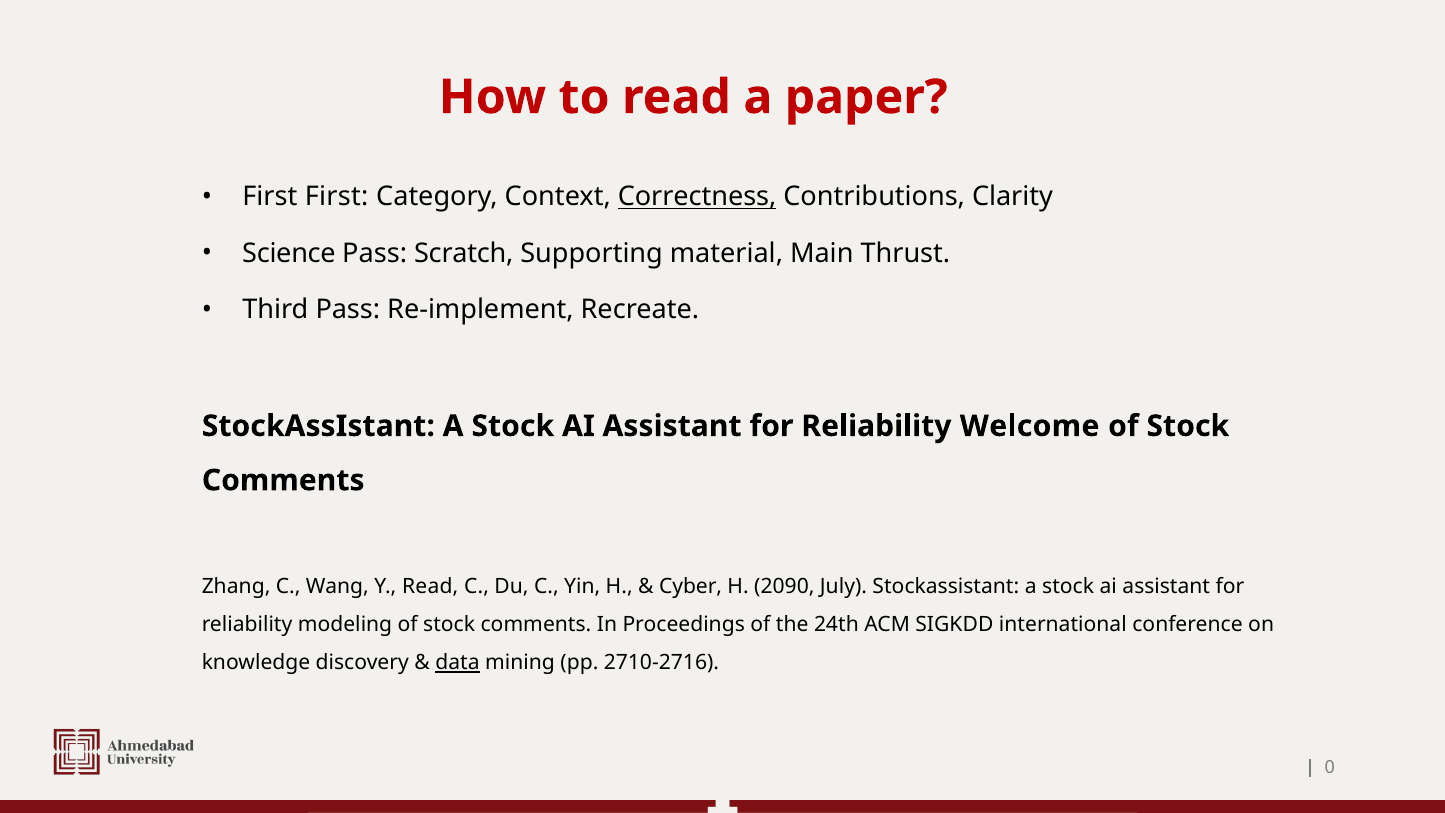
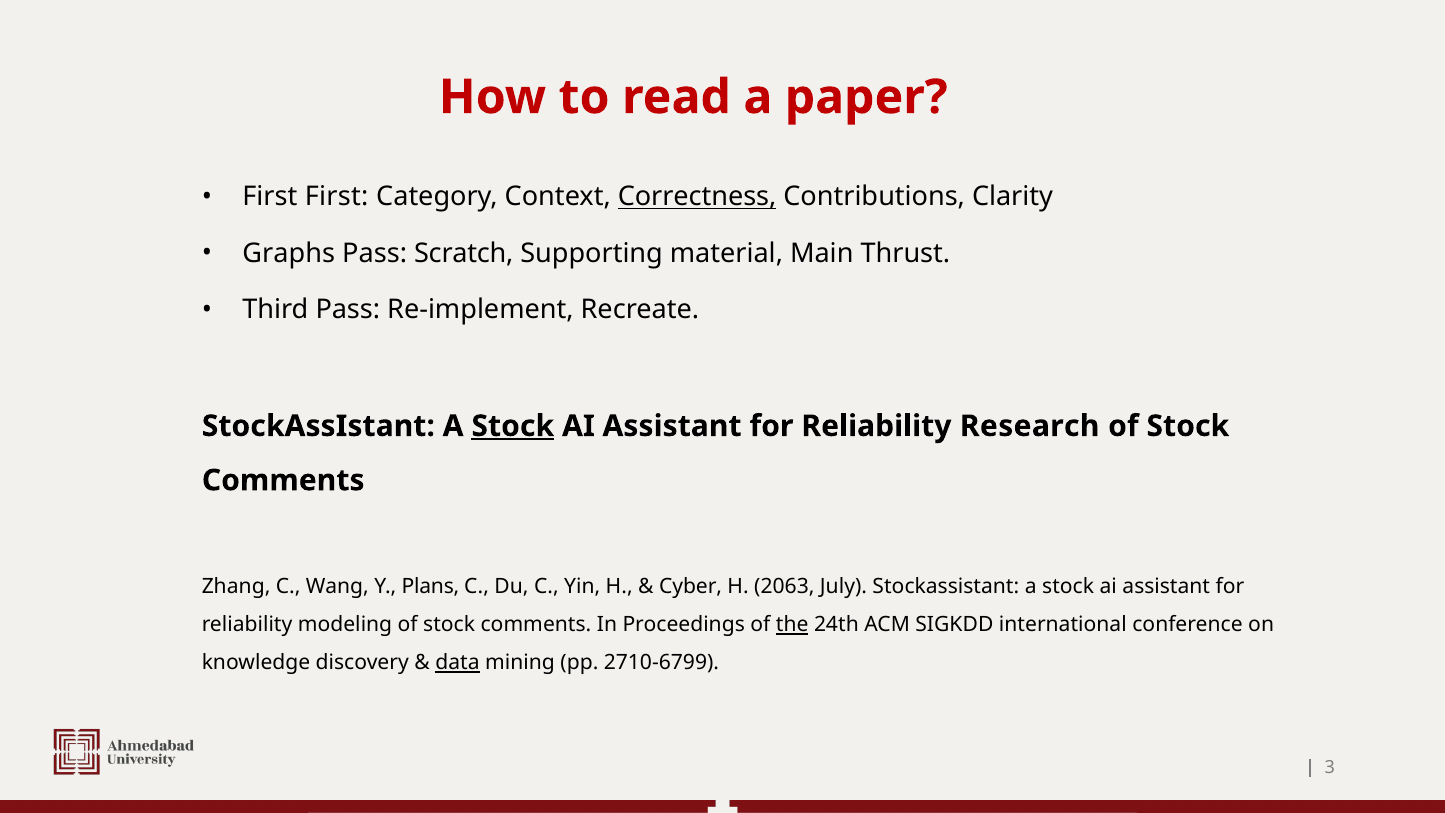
Science: Science -> Graphs
Stock at (513, 426) underline: none -> present
Welcome: Welcome -> Research
Y Read: Read -> Plans
2090: 2090 -> 2063
the underline: none -> present
2710-2716: 2710-2716 -> 2710-6799
0: 0 -> 3
